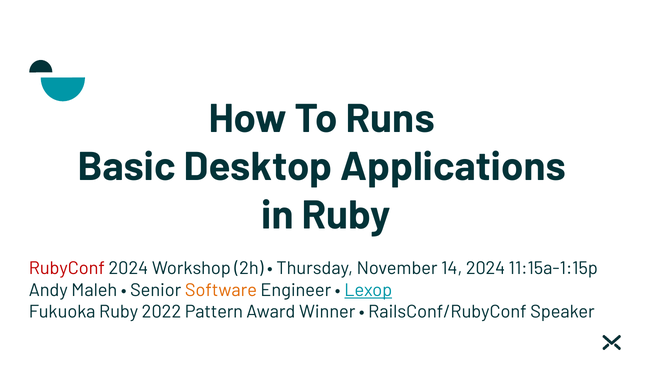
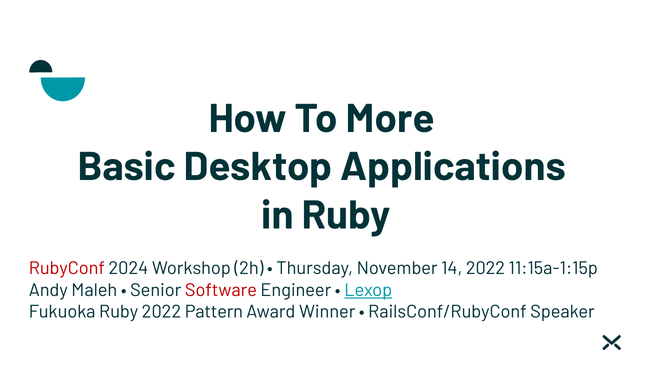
Runs: Runs -> More
14 2024: 2024 -> 2022
Software colour: orange -> red
